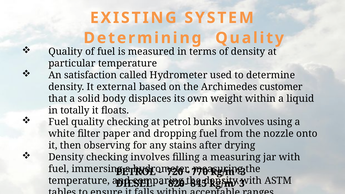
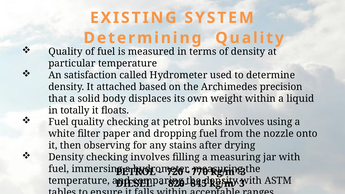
external: external -> attached
customer: customer -> precision
